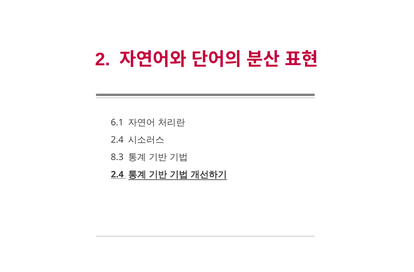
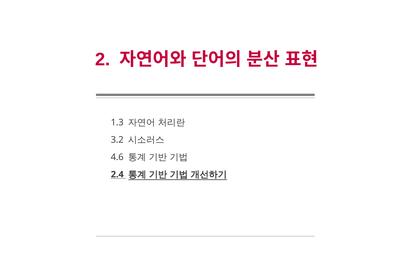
6.1: 6.1 -> 1.3
2.4 at (117, 140): 2.4 -> 3.2
8.3: 8.3 -> 4.6
